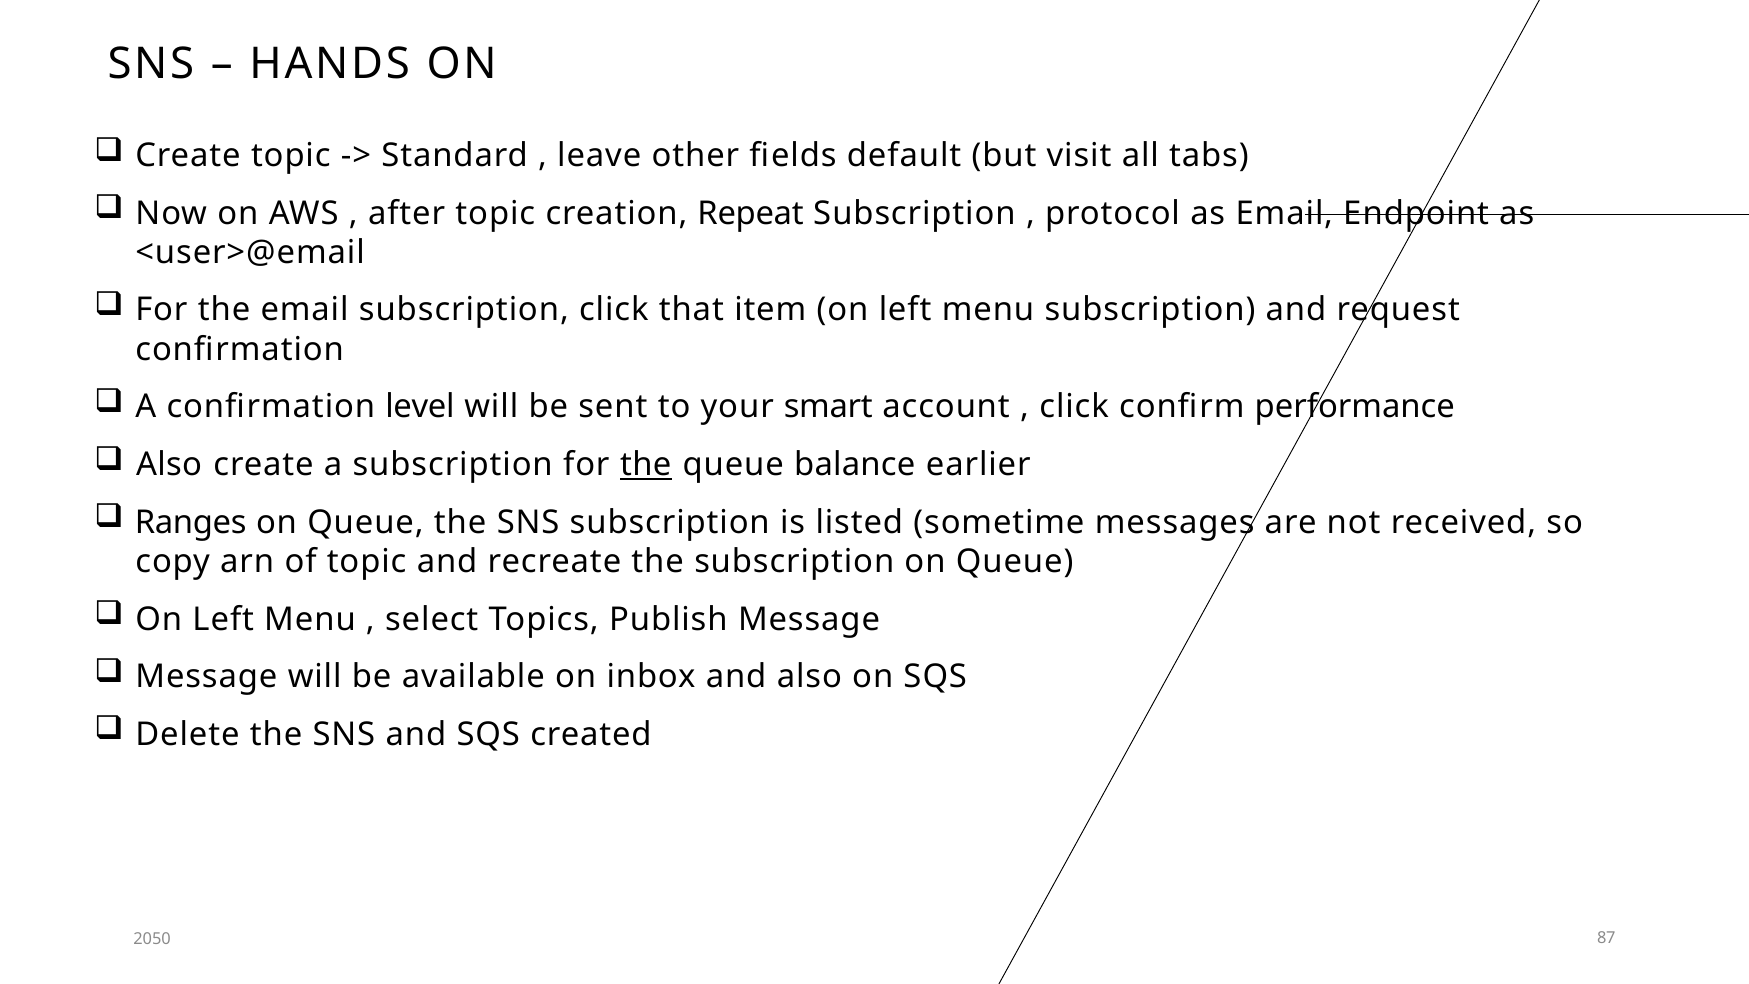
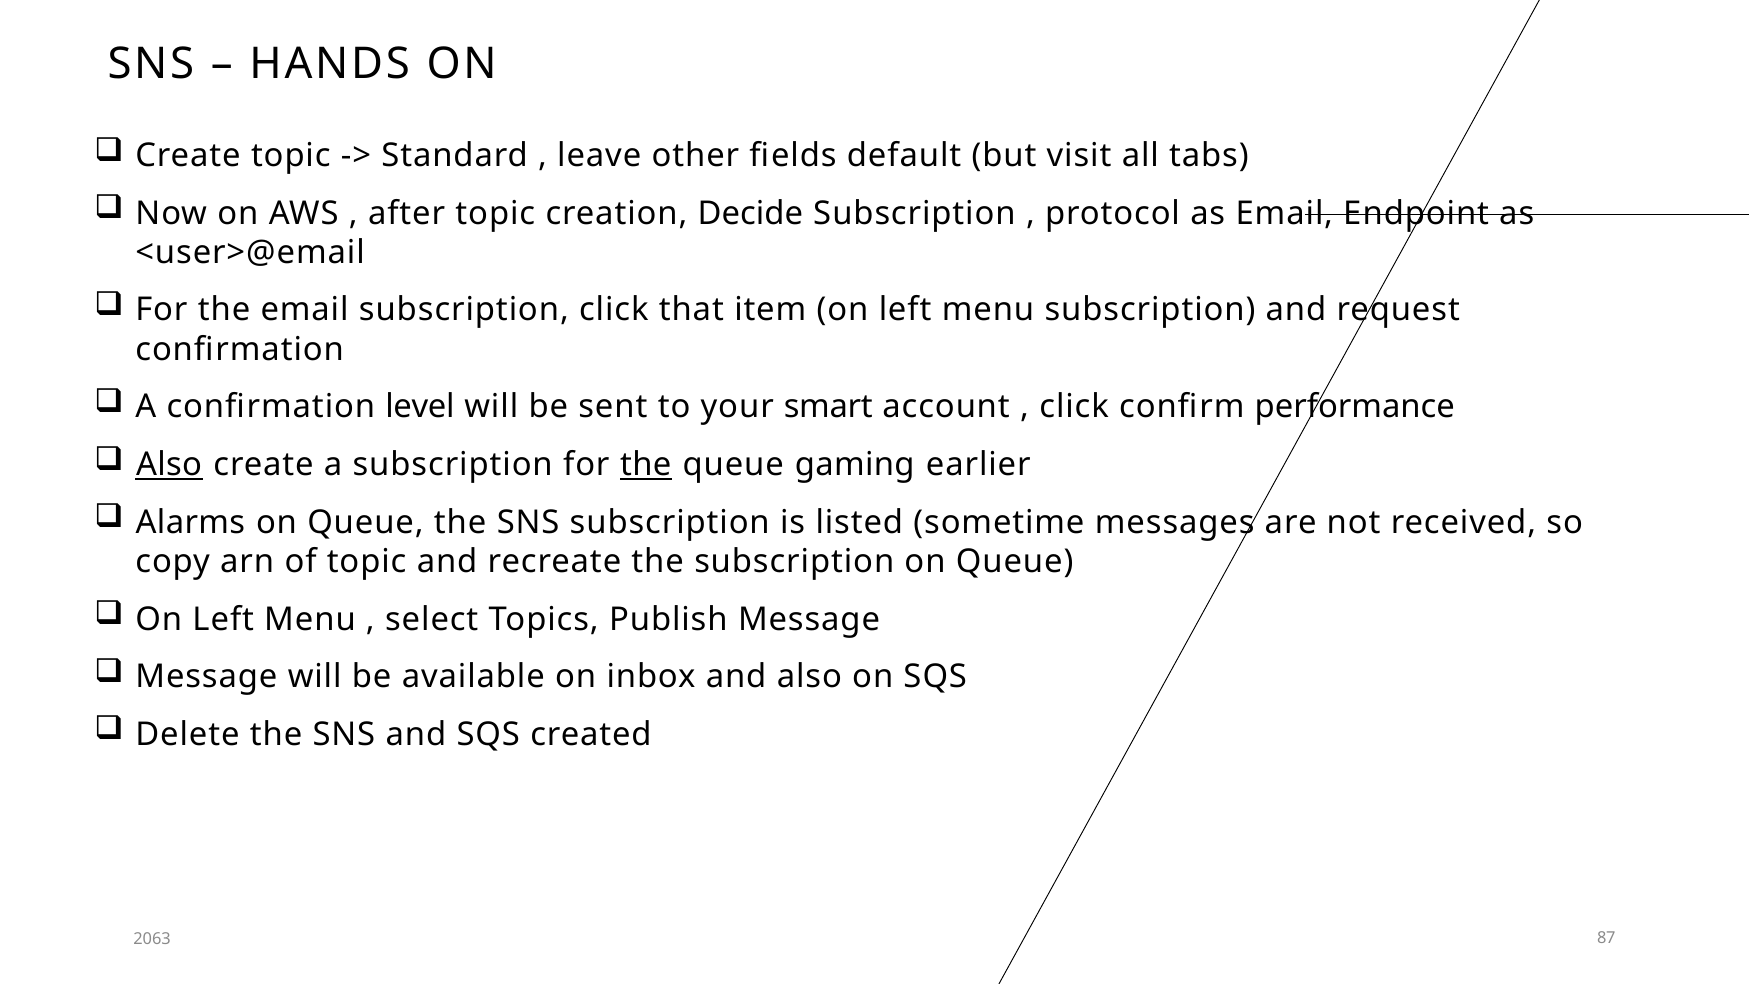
Repeat: Repeat -> Decide
Also at (169, 465) underline: none -> present
balance: balance -> gaming
Ranges: Ranges -> Alarms
2050: 2050 -> 2063
